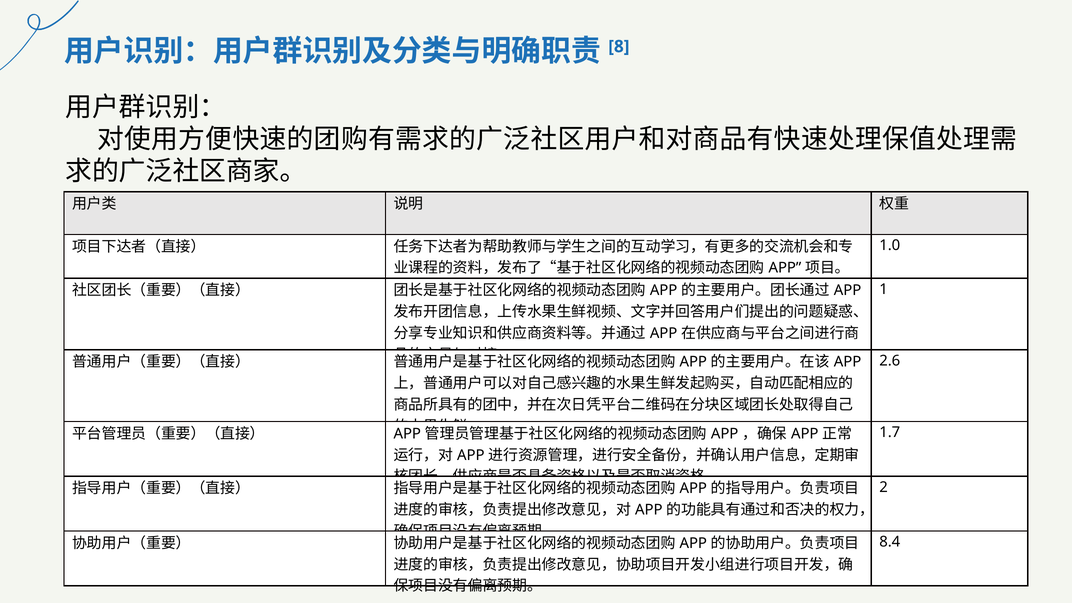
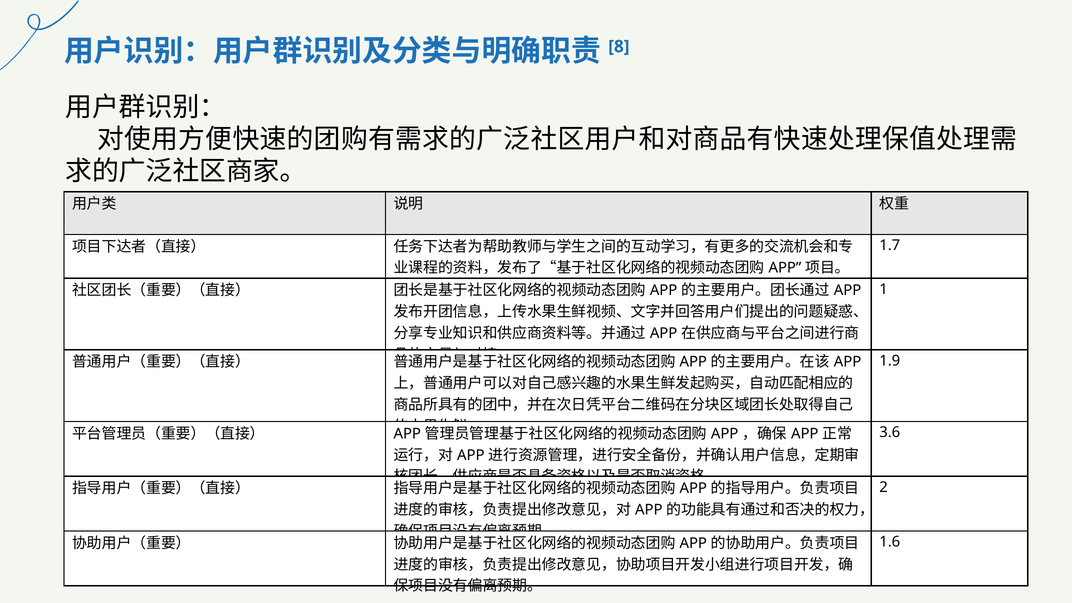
1.0: 1.0 -> 1.7
2.6: 2.6 -> 1.9
1.7: 1.7 -> 3.6
8.4: 8.4 -> 1.6
